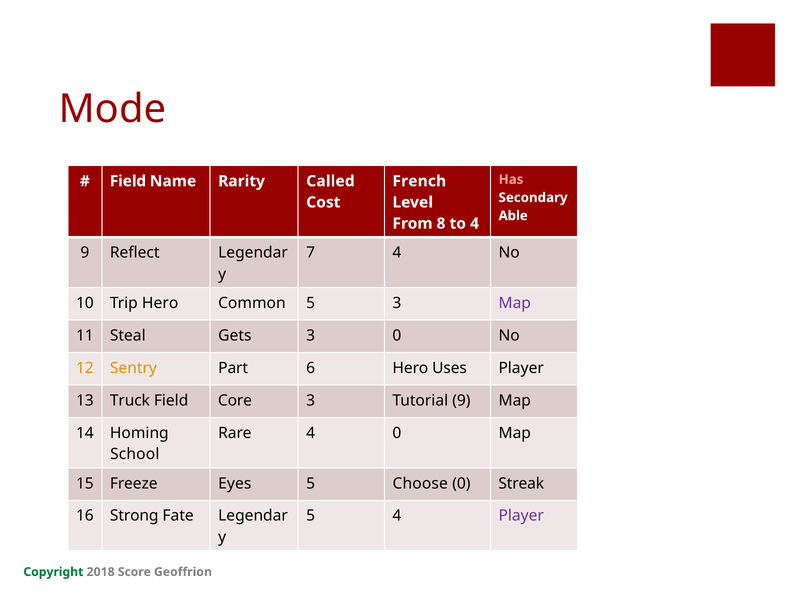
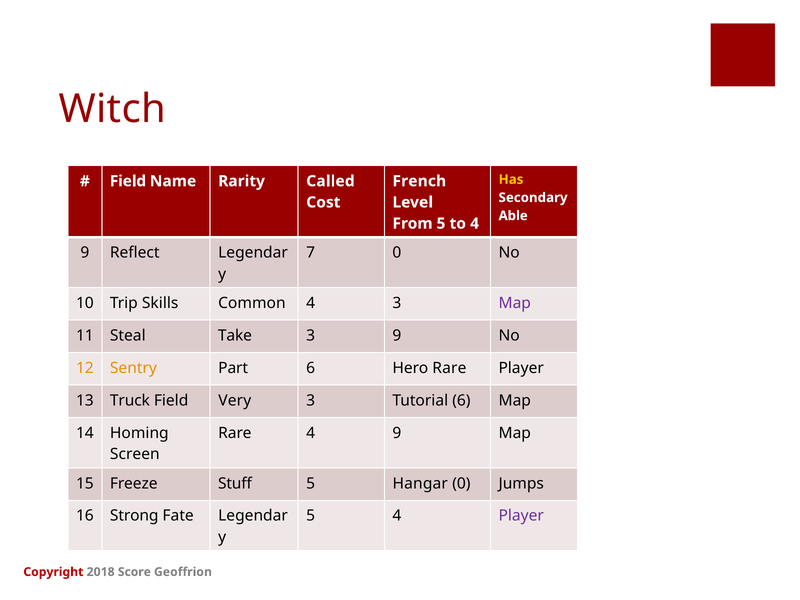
Mode: Mode -> Witch
Has colour: pink -> yellow
From 8: 8 -> 5
7 4: 4 -> 0
Trip Hero: Hero -> Skills
Common 5: 5 -> 4
Gets: Gets -> Take
3 0: 0 -> 9
Hero Uses: Uses -> Rare
Core: Core -> Very
Tutorial 9: 9 -> 6
4 0: 0 -> 9
School: School -> Screen
Eyes: Eyes -> Stuff
Choose: Choose -> Hangar
Streak: Streak -> Jumps
Copyright colour: green -> red
